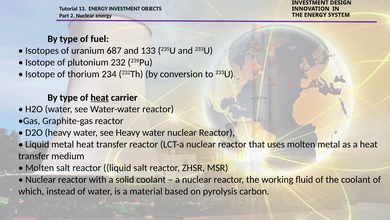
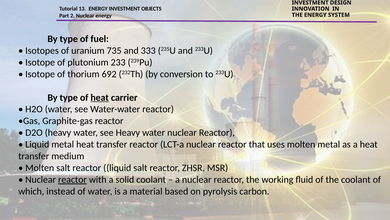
687: 687 -> 735
133: 133 -> 333
232: 232 -> 233
234: 234 -> 692
reactor at (72, 179) underline: none -> present
